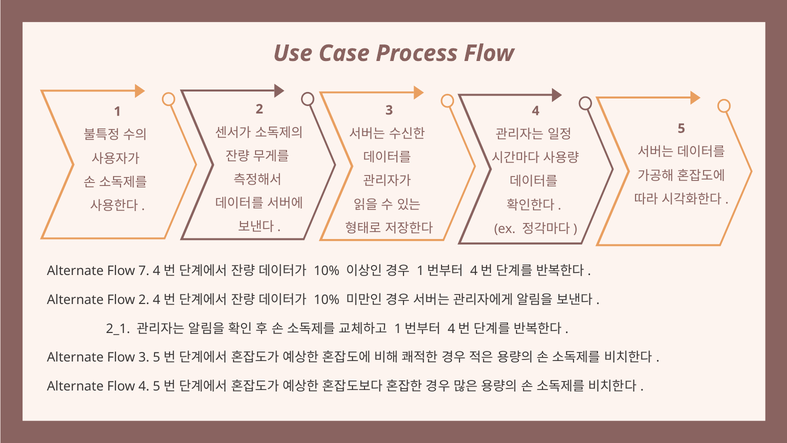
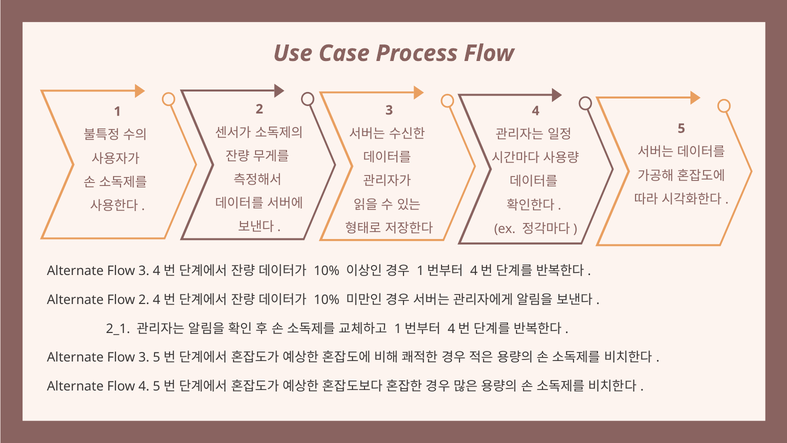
7 at (144, 271): 7 -> 3
